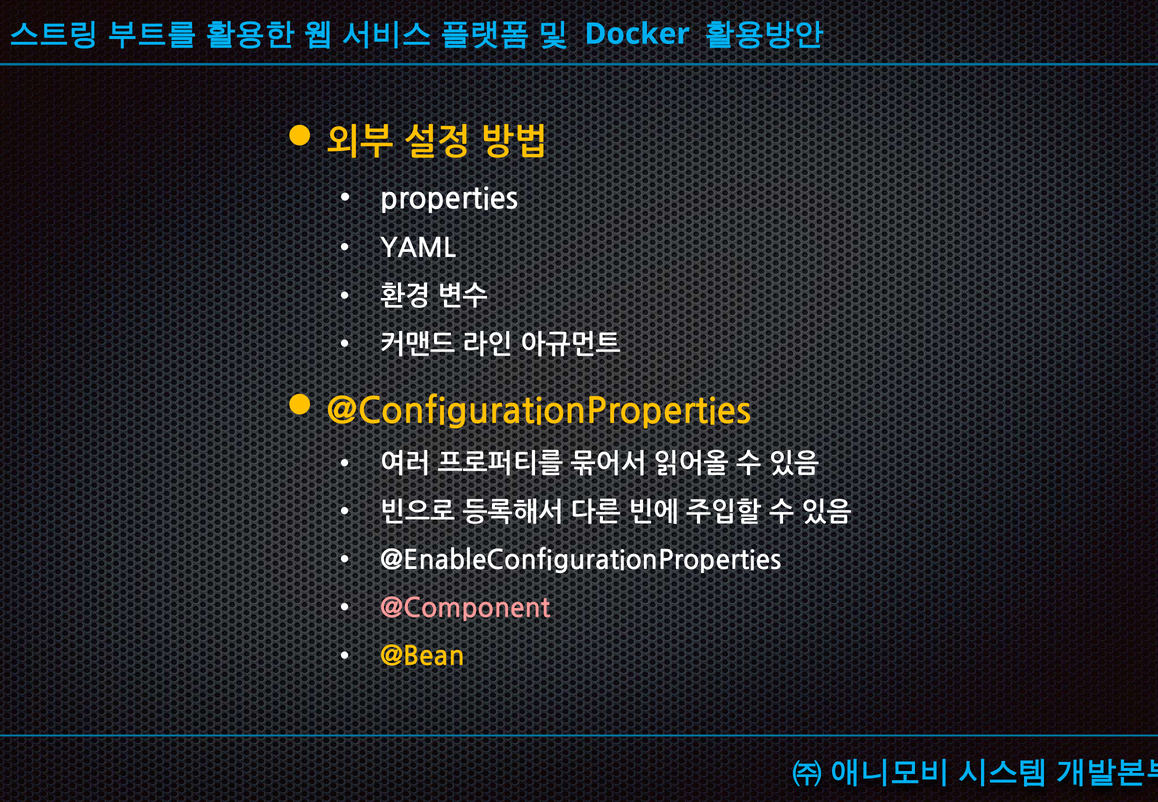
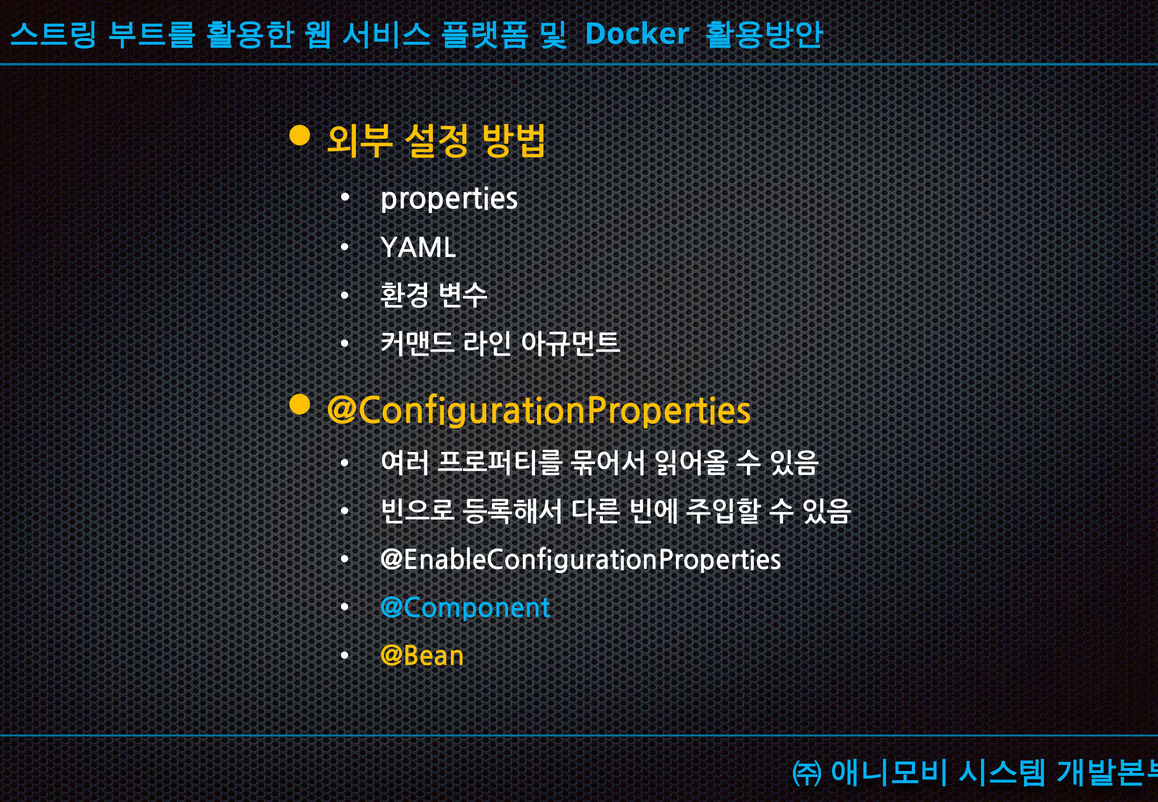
@Component colour: pink -> light blue
